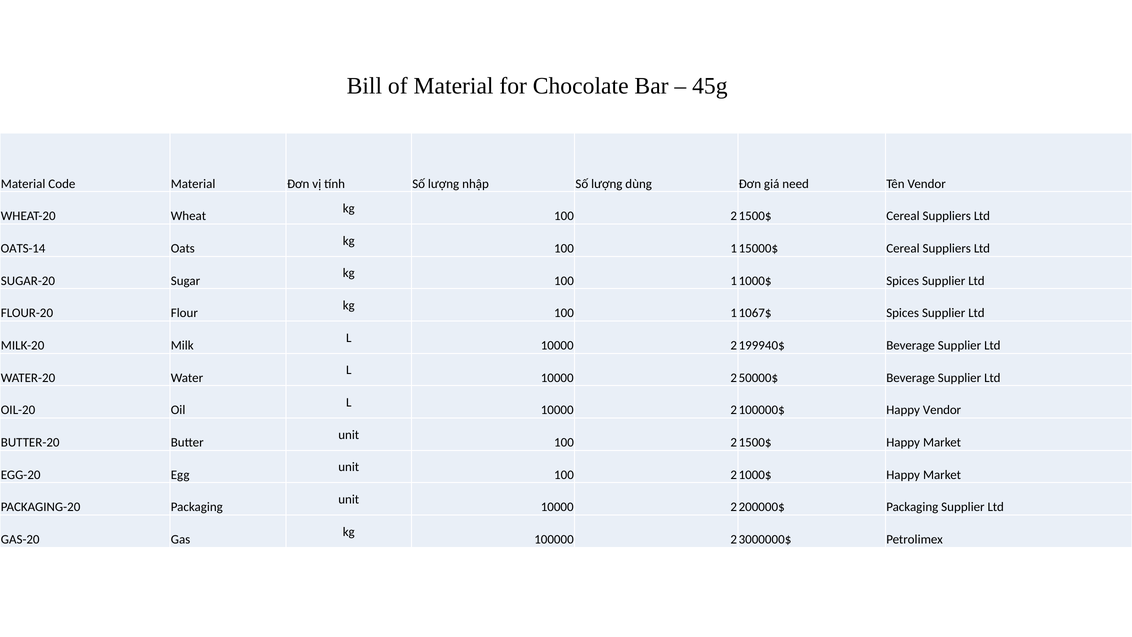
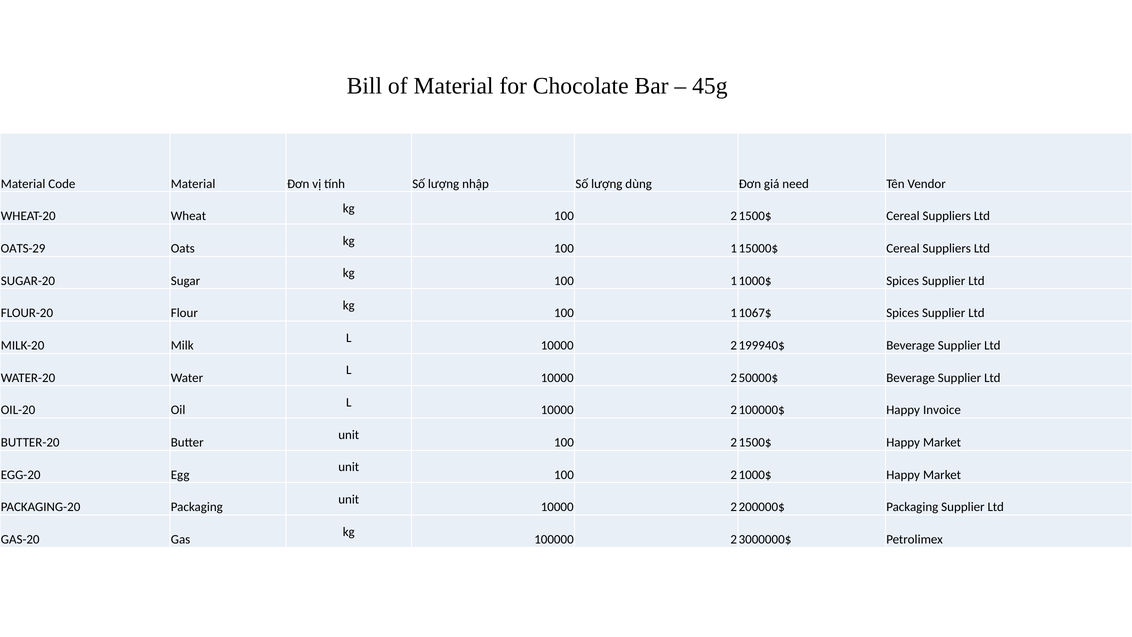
OATS-14: OATS-14 -> OATS-29
Happy Vendor: Vendor -> Invoice
